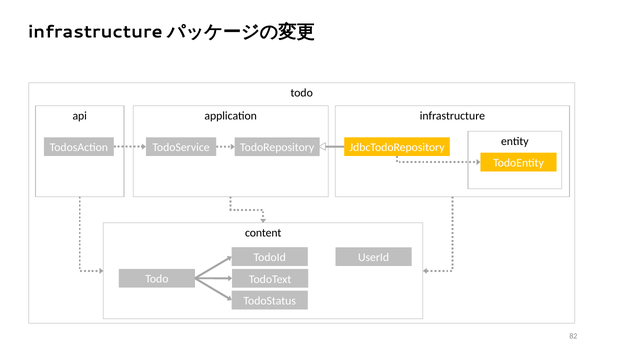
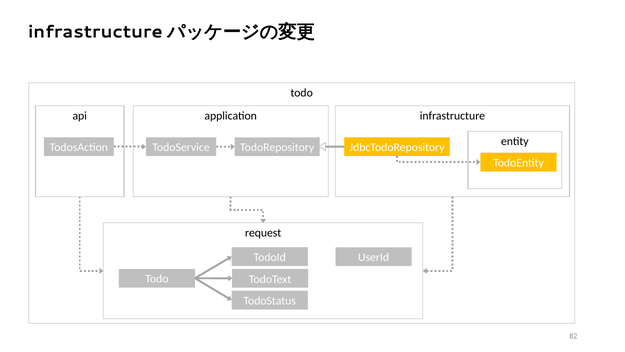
content: content -> request
